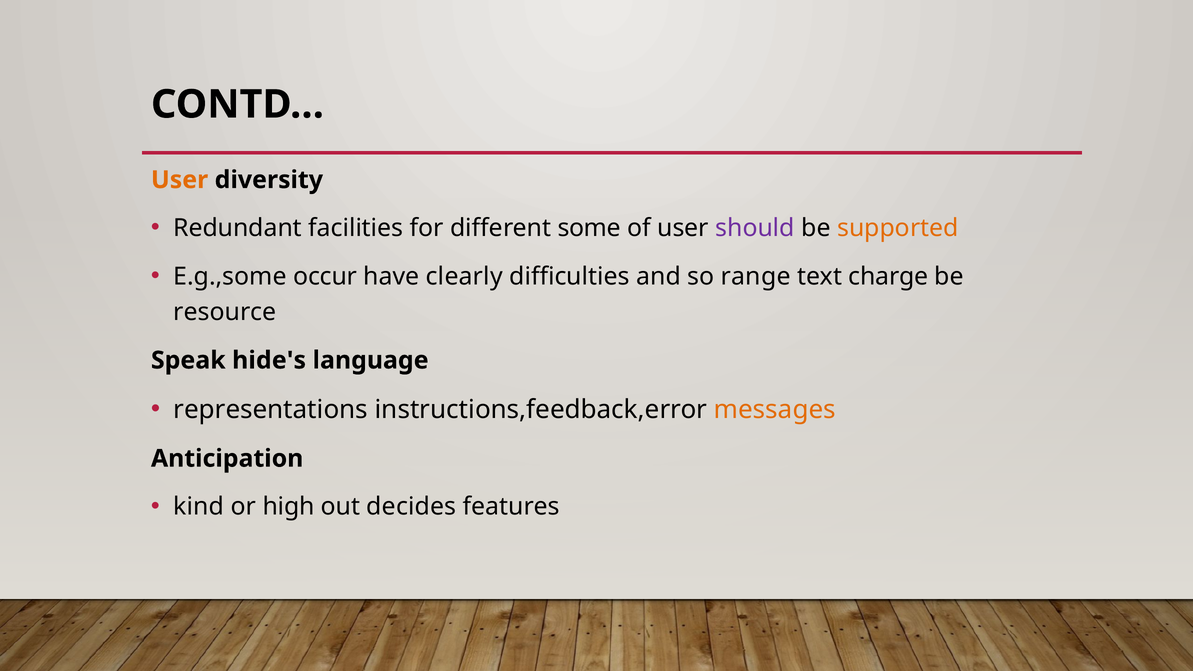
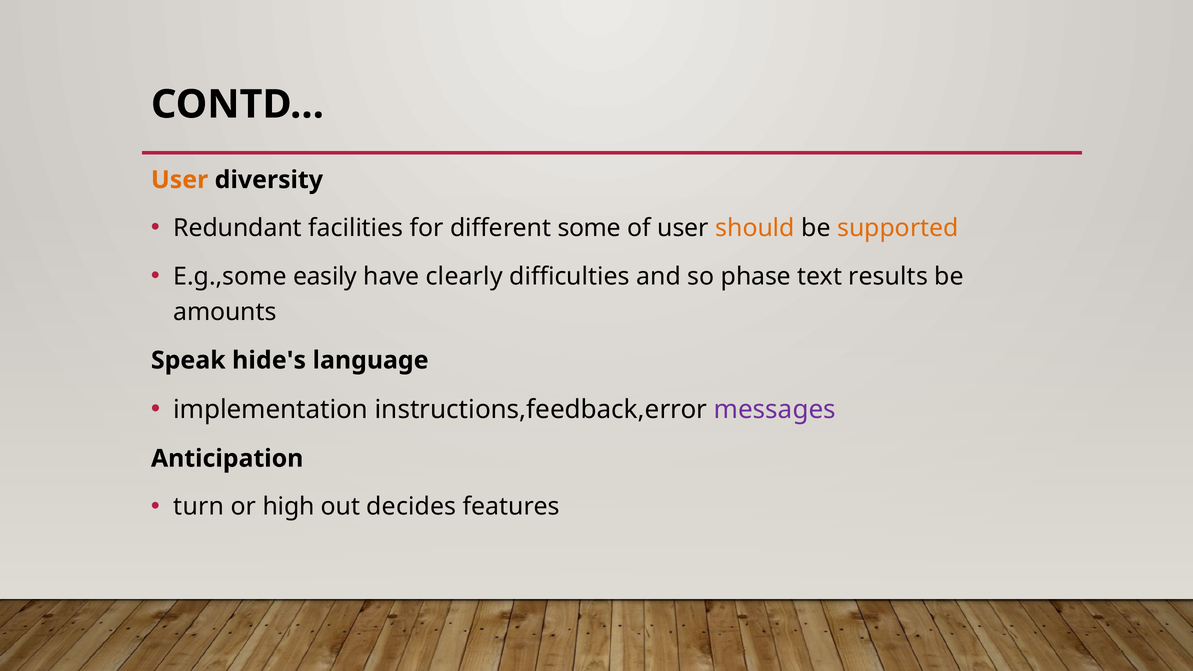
should colour: purple -> orange
occur: occur -> easily
range: range -> phase
charge: charge -> results
resource: resource -> amounts
representations: representations -> implementation
messages colour: orange -> purple
kind: kind -> turn
